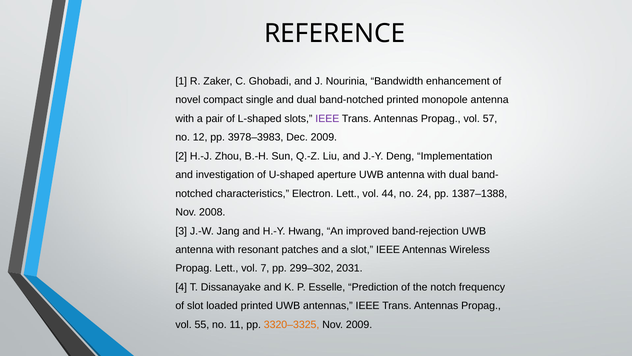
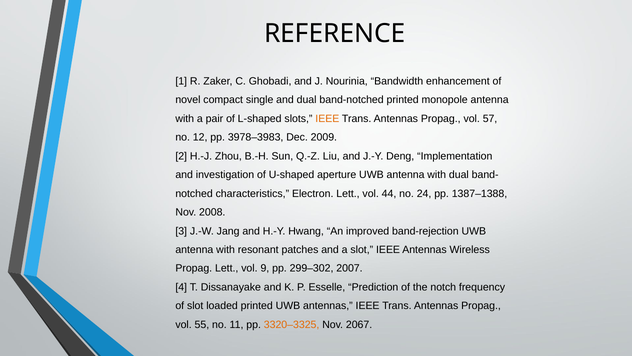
IEEE at (327, 119) colour: purple -> orange
7: 7 -> 9
2031: 2031 -> 2007
Nov 2009: 2009 -> 2067
